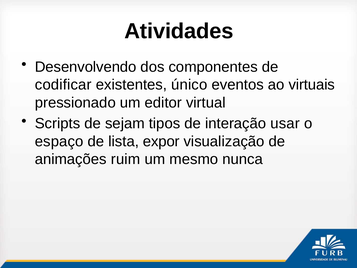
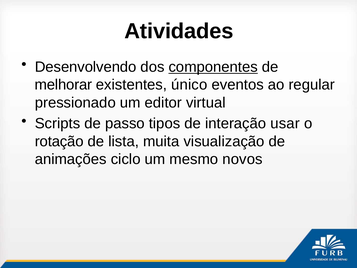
componentes underline: none -> present
codificar: codificar -> melhorar
virtuais: virtuais -> regular
sejam: sejam -> passo
espaço: espaço -> rotação
expor: expor -> muita
ruim: ruim -> ciclo
nunca: nunca -> novos
